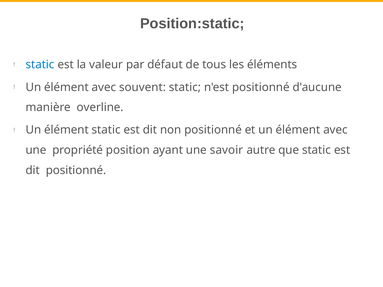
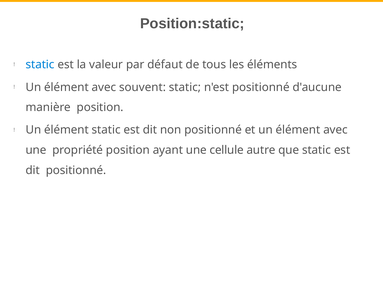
manière overline: overline -> position
savoir: savoir -> cellule
